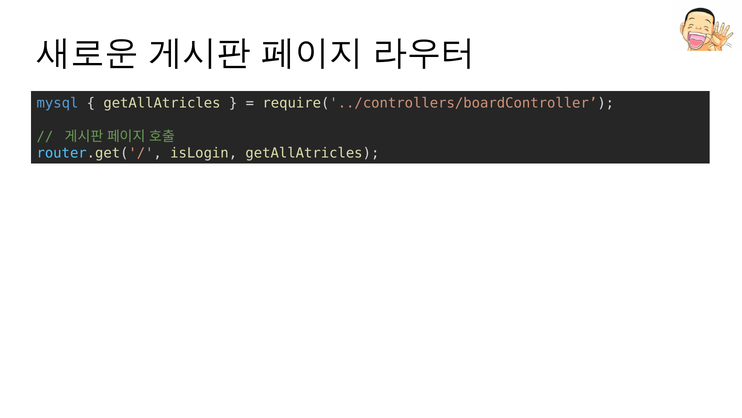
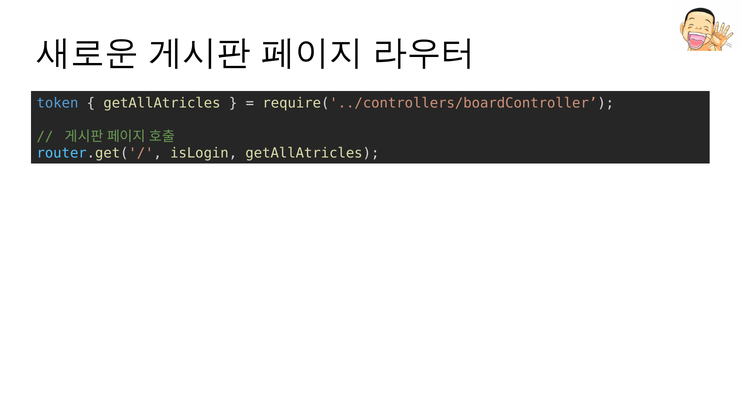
mysql: mysql -> token
